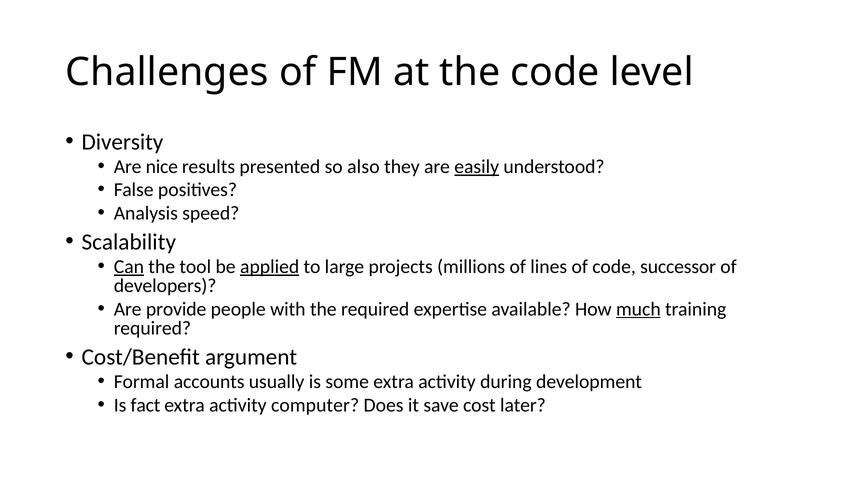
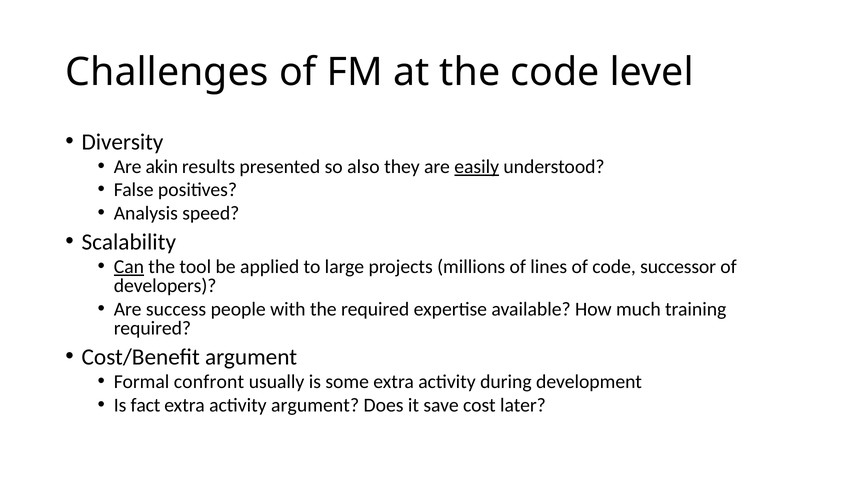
nice: nice -> akin
applied underline: present -> none
provide: provide -> success
much underline: present -> none
accounts: accounts -> confront
activity computer: computer -> argument
